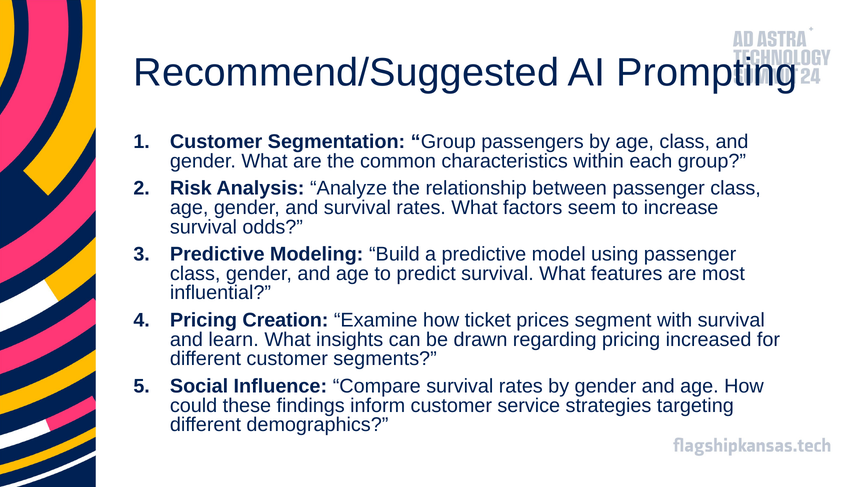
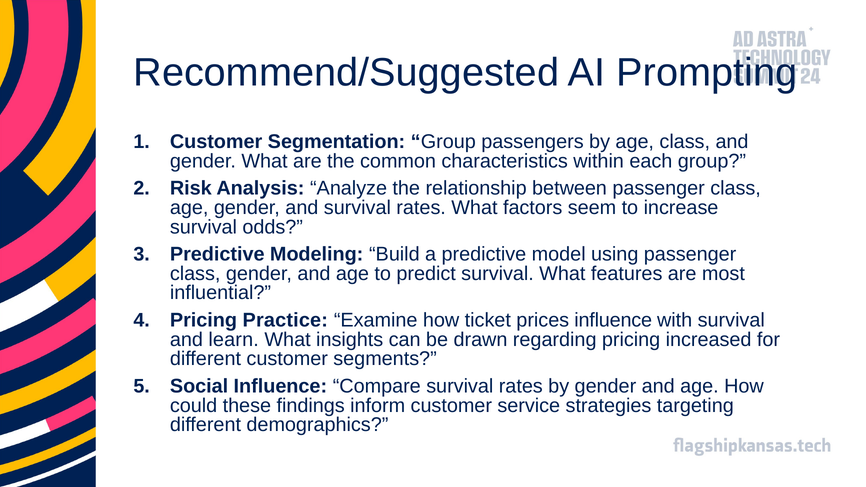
Creation: Creation -> Practice
prices segment: segment -> influence
